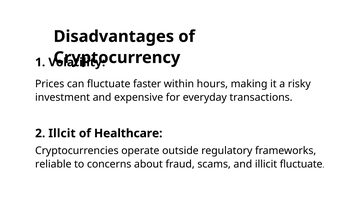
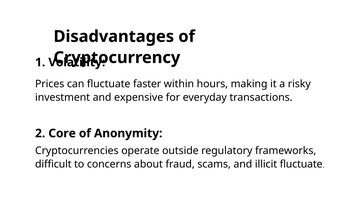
Illcit: Illcit -> Core
Healthcare: Healthcare -> Anonymity
reliable: reliable -> difficult
